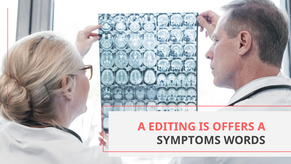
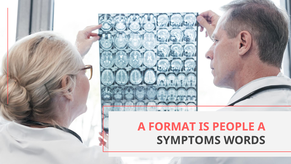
EDITING: EDITING -> FORMAT
OFFERS: OFFERS -> PEOPLE
